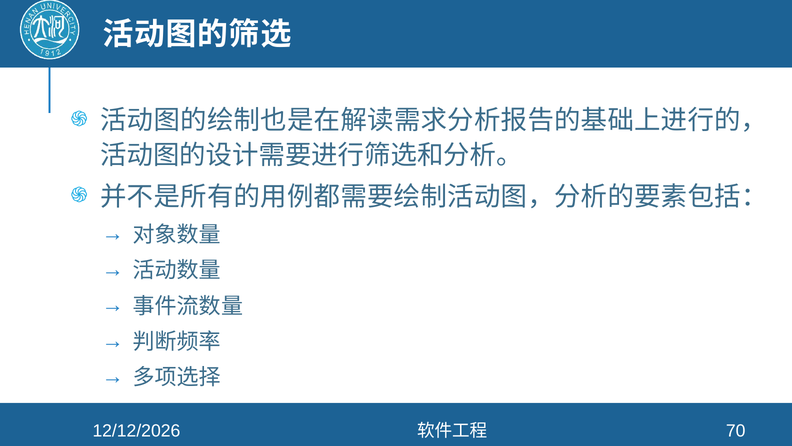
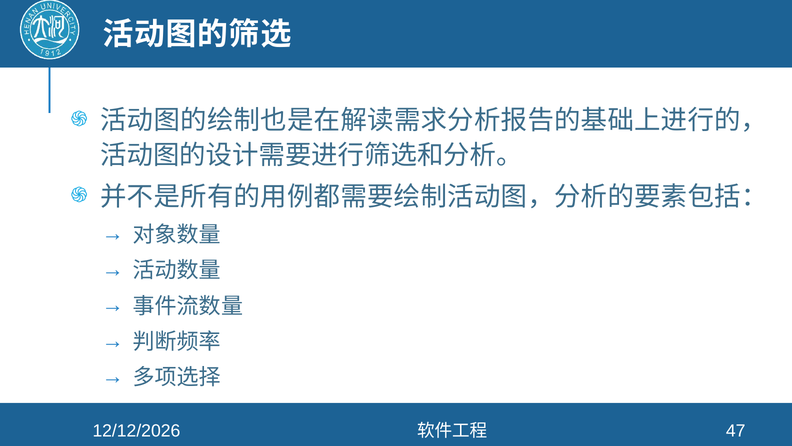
70: 70 -> 47
